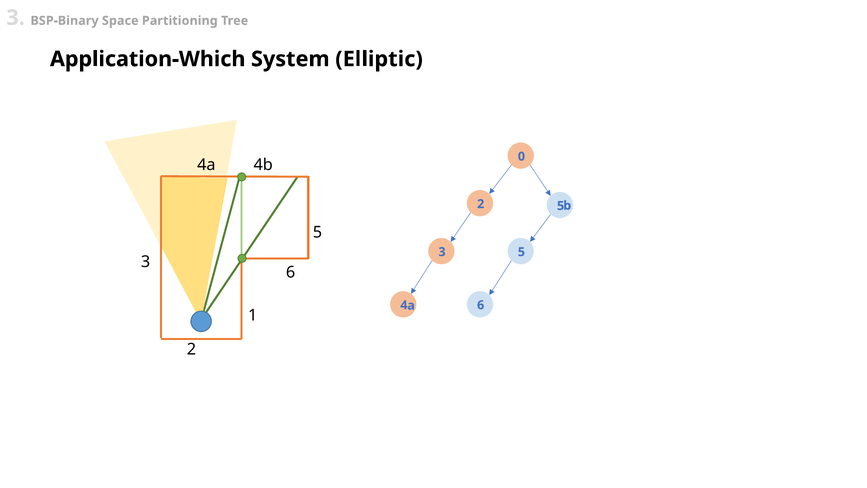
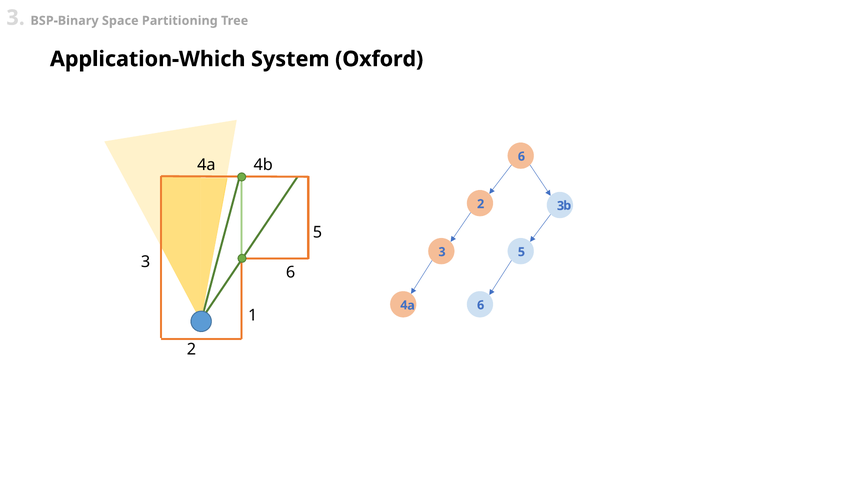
Elliptic: Elliptic -> Oxford
4a 0: 0 -> 6
5 at (561, 206): 5 -> 3
